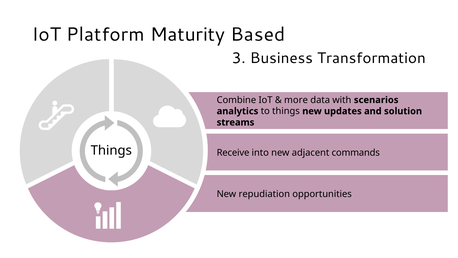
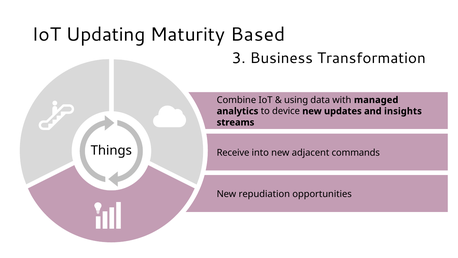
Platform: Platform -> Updating
more: more -> using
scenarios: scenarios -> managed
to things: things -> device
solution: solution -> insights
